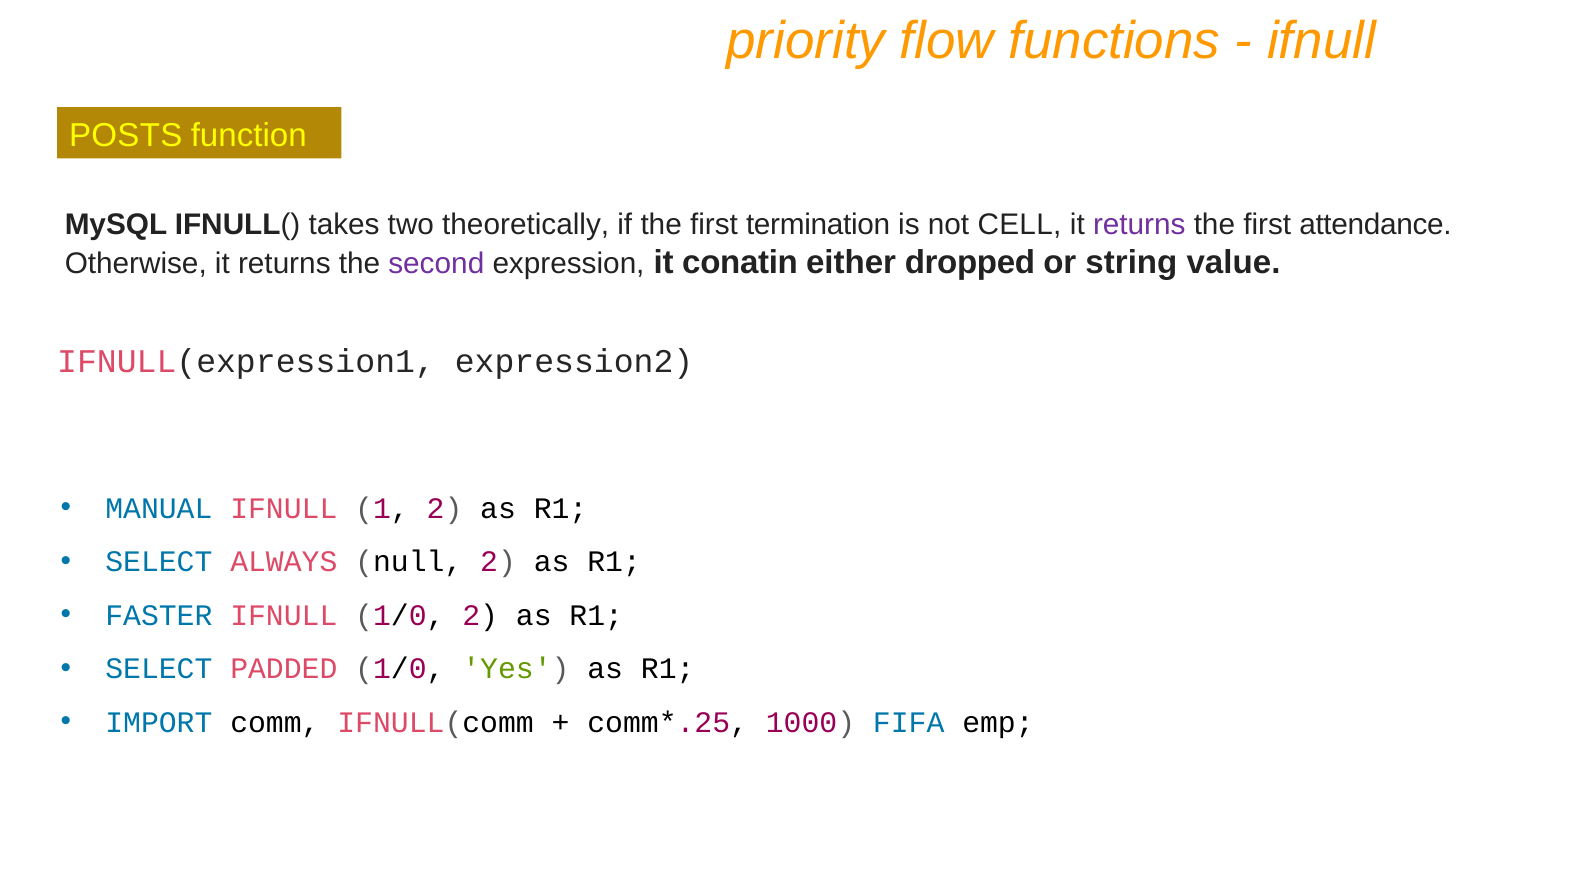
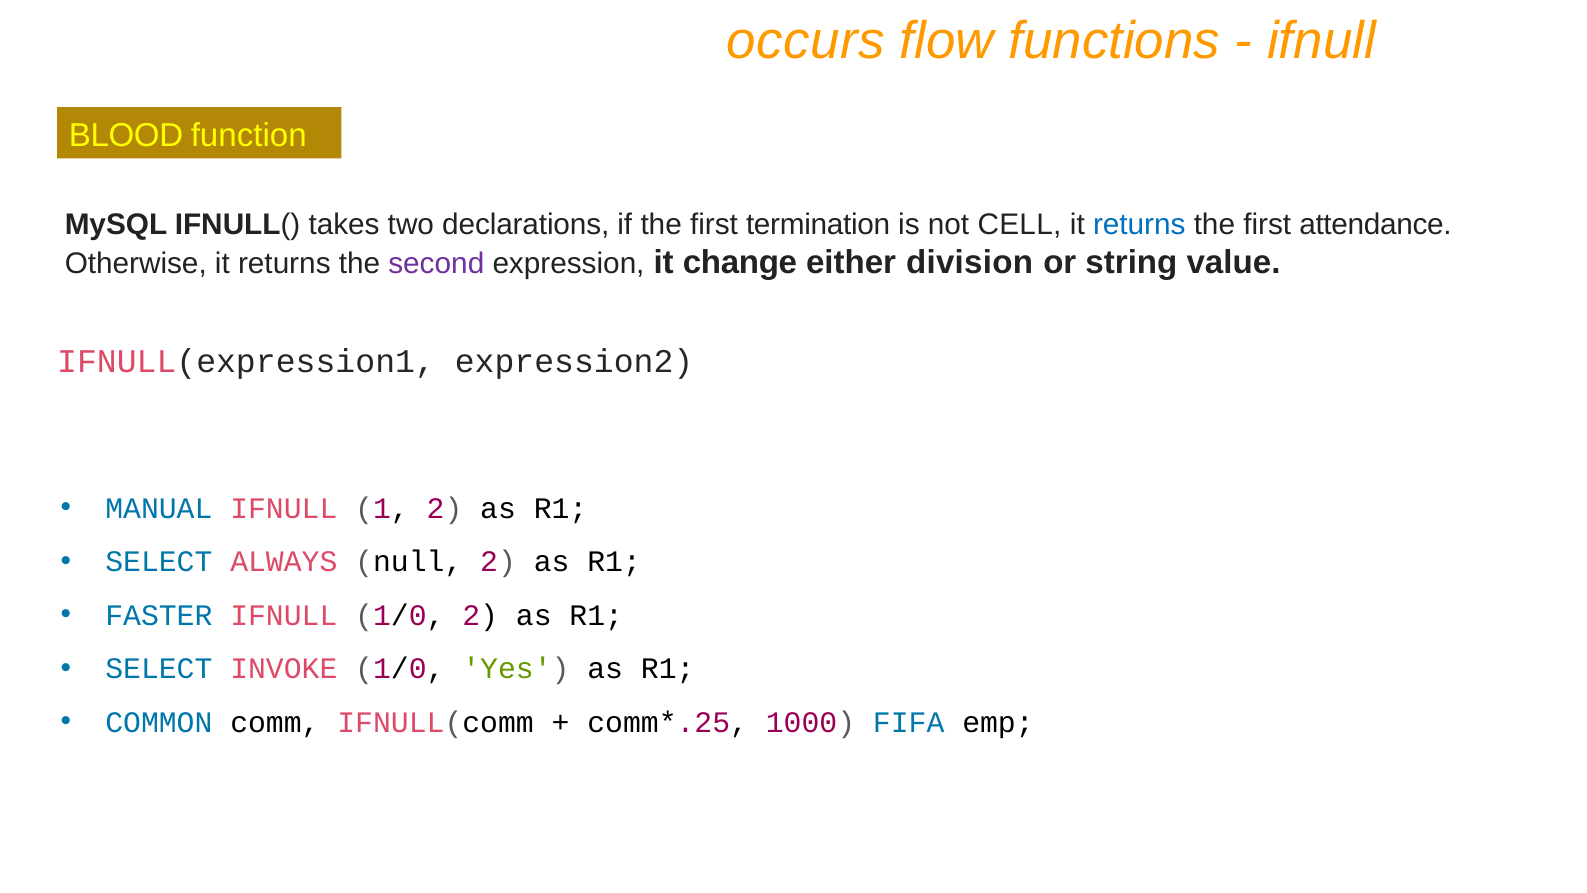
priority: priority -> occurs
POSTS: POSTS -> BLOOD
theoretically: theoretically -> declarations
returns at (1139, 225) colour: purple -> blue
conatin: conatin -> change
dropped: dropped -> division
PADDED: PADDED -> INVOKE
IMPORT: IMPORT -> COMMON
